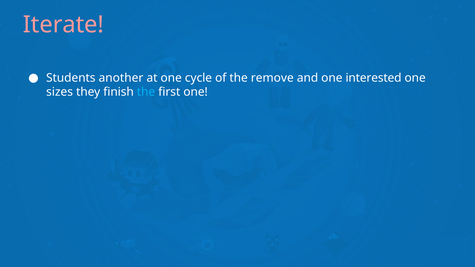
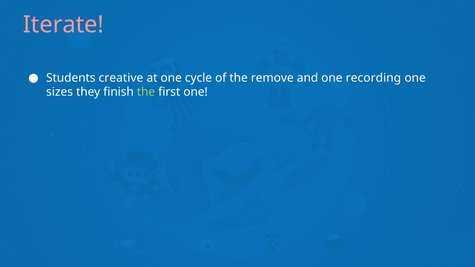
another: another -> creative
interested: interested -> recording
the at (146, 92) colour: light blue -> light green
